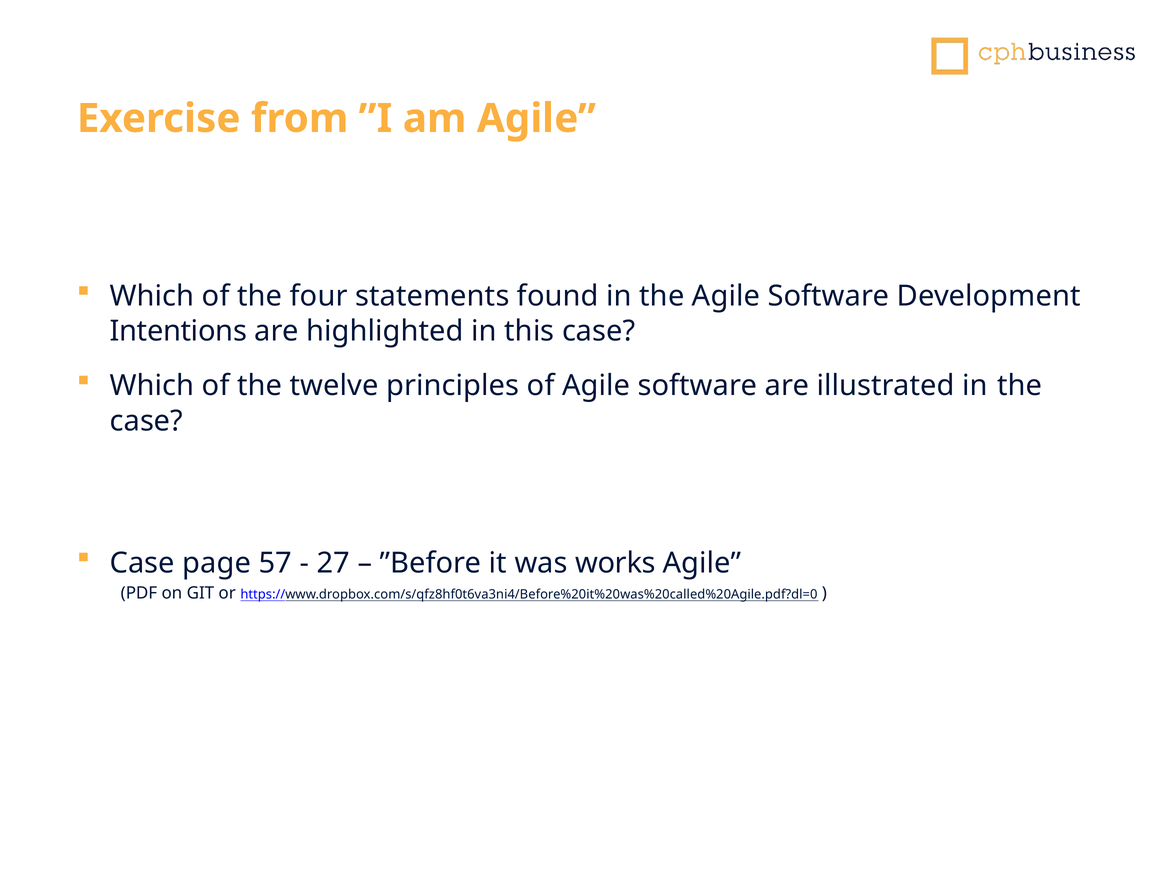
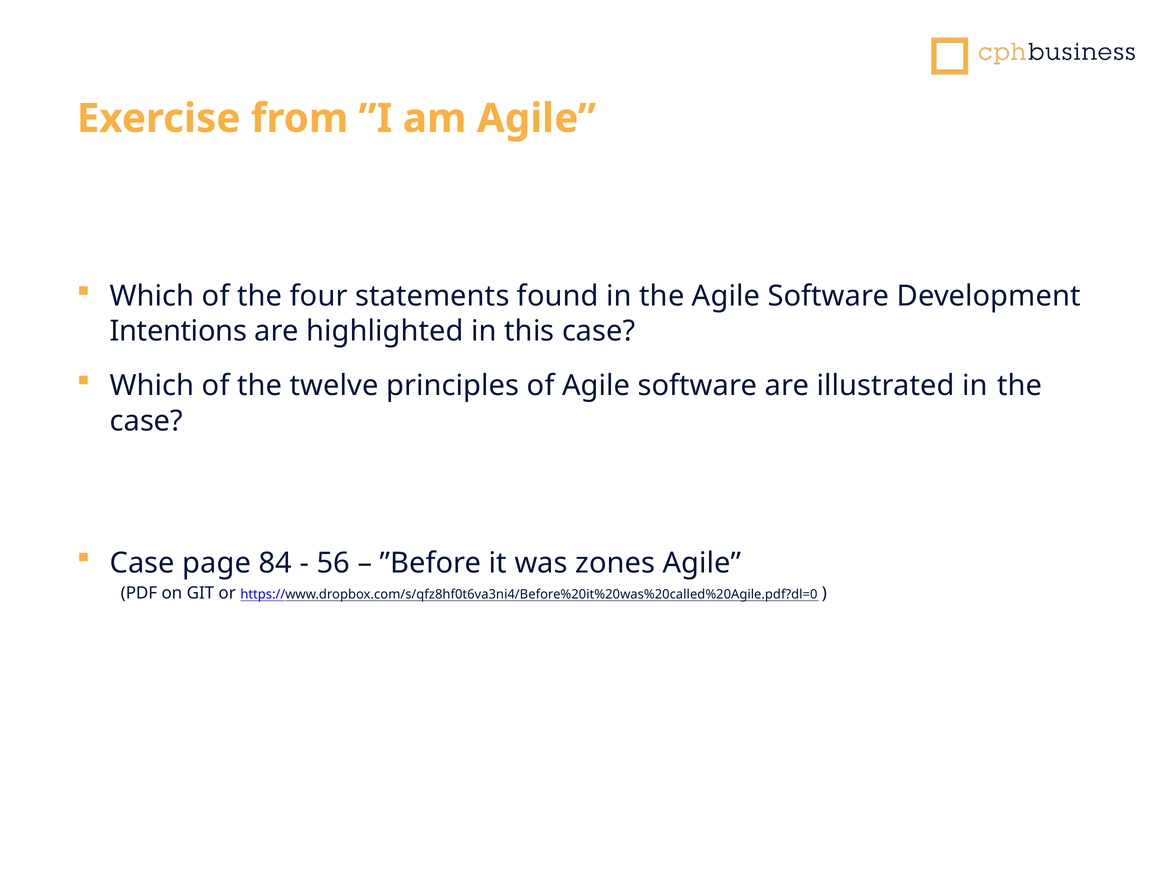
57: 57 -> 84
27: 27 -> 56
works: works -> zones
